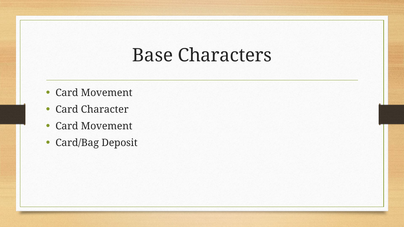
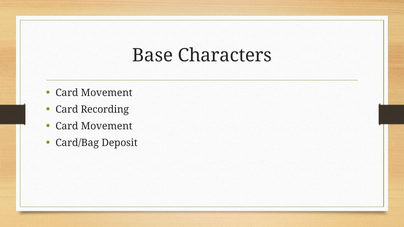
Character: Character -> Recording
